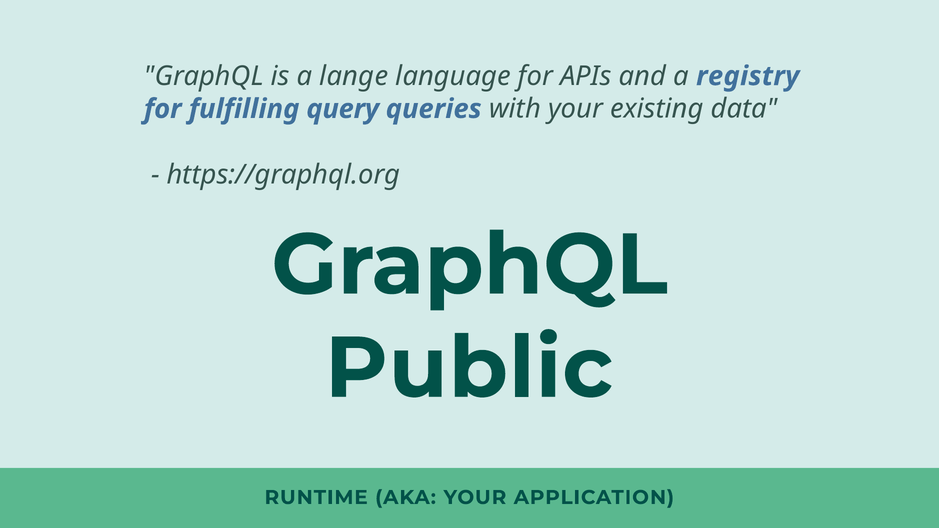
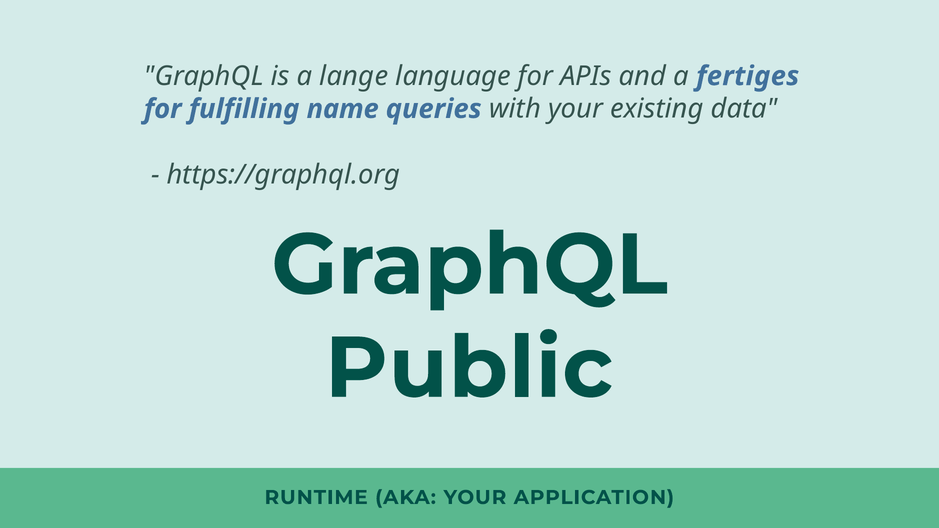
registry: registry -> fertiges
query: query -> name
